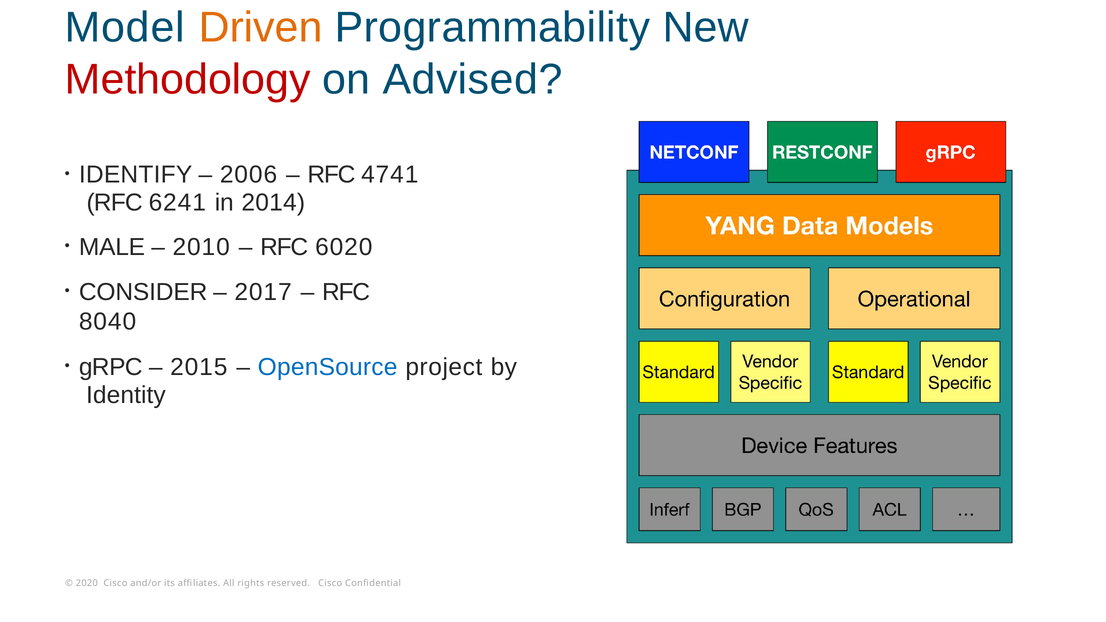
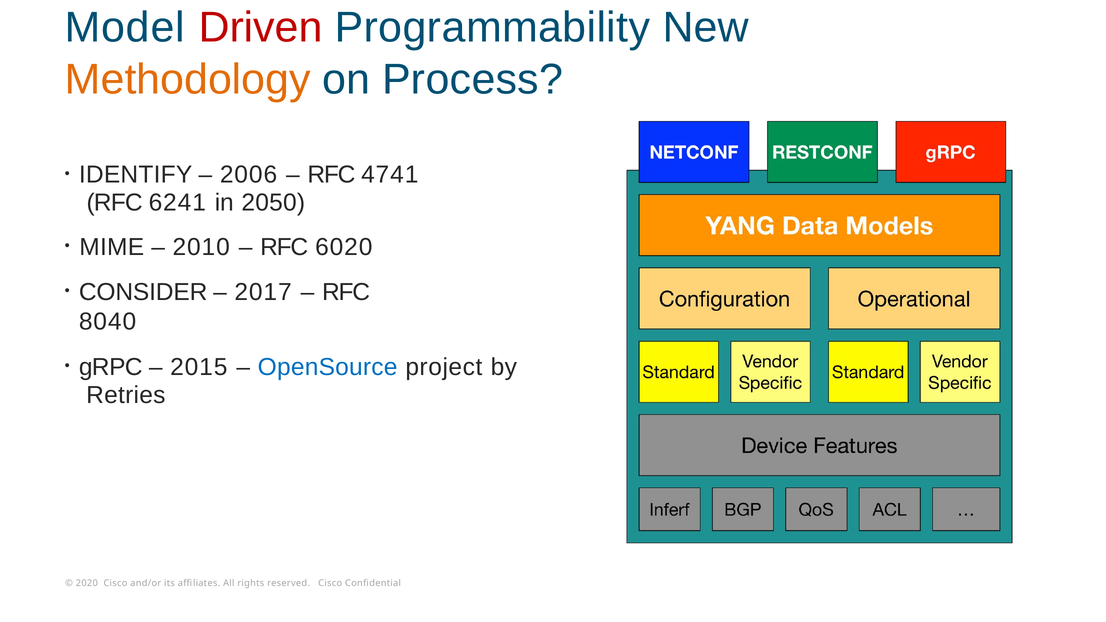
Driven colour: orange -> red
Methodology colour: red -> orange
Advised: Advised -> Process
2014: 2014 -> 2050
MALE: MALE -> MIME
Identity: Identity -> Retries
